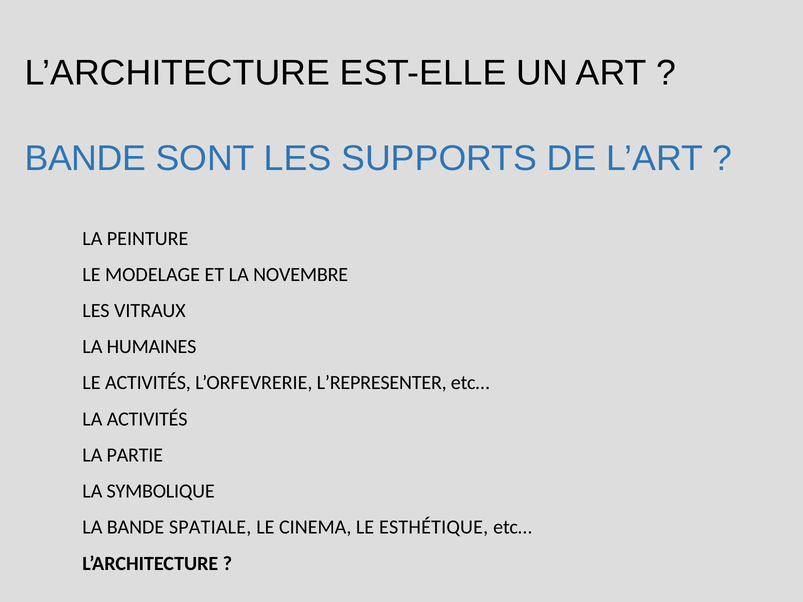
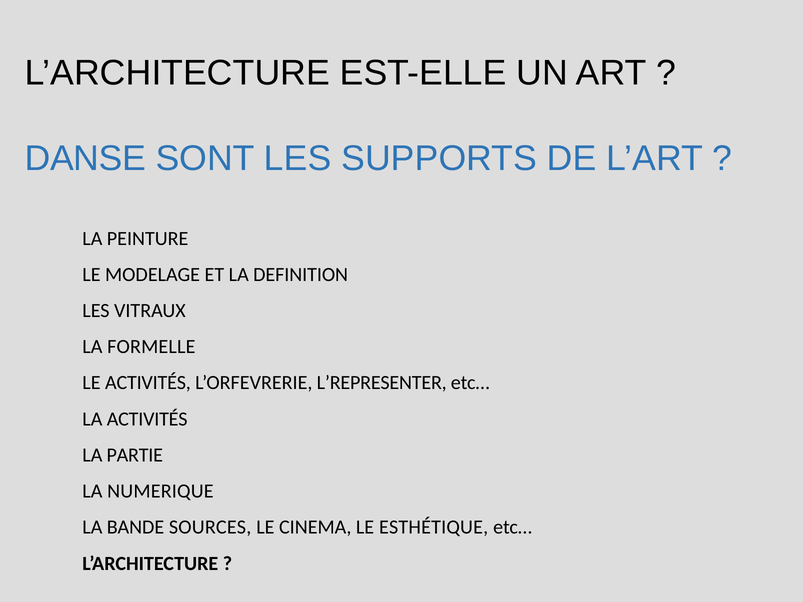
BANDE at (85, 159): BANDE -> DANSE
NOVEMBRE: NOVEMBRE -> DEFINITION
HUMAINES: HUMAINES -> FORMELLE
SYMBOLIQUE: SYMBOLIQUE -> NUMERIQUE
SPATIALE: SPATIALE -> SOURCES
